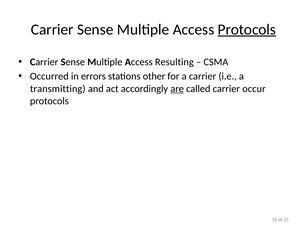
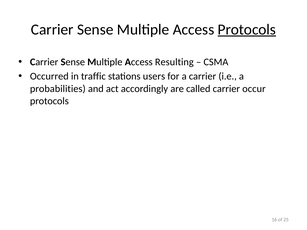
errors: errors -> traffic
other: other -> users
transmitting: transmitting -> probabilities
are underline: present -> none
